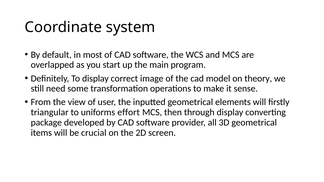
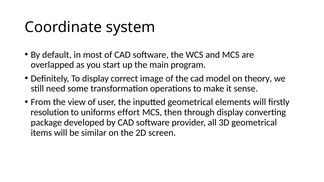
triangular: triangular -> resolution
crucial: crucial -> similar
